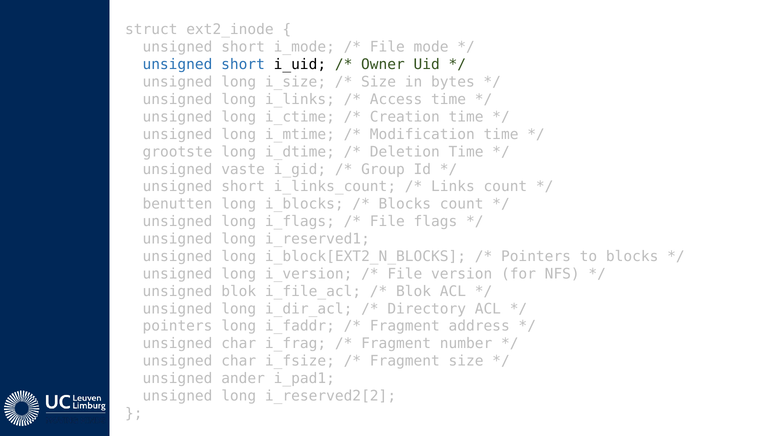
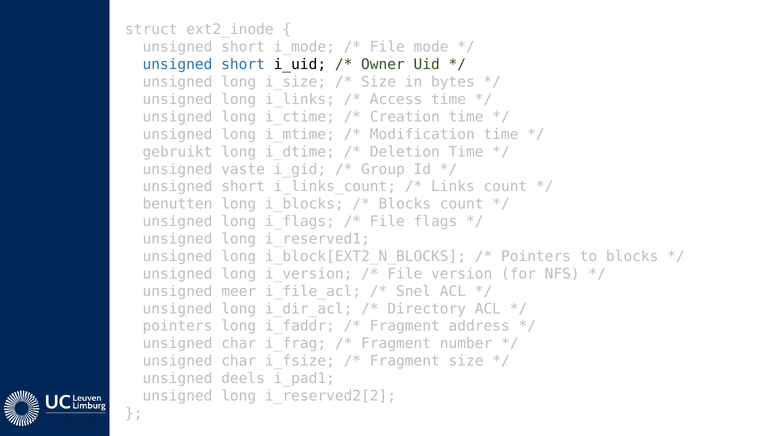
grootste: grootste -> gebruikt
unsigned blok: blok -> meer
Blok at (414, 291): Blok -> Snel
ander: ander -> deels
